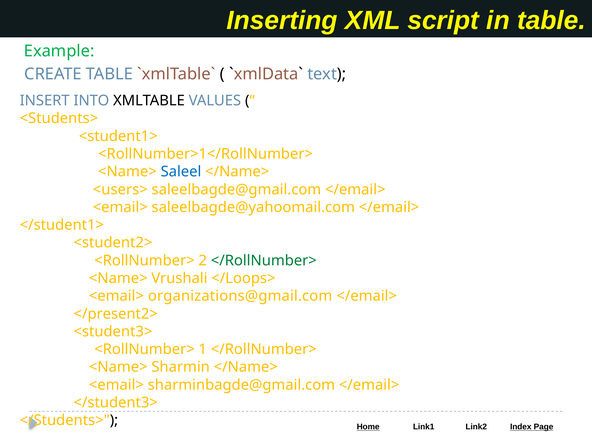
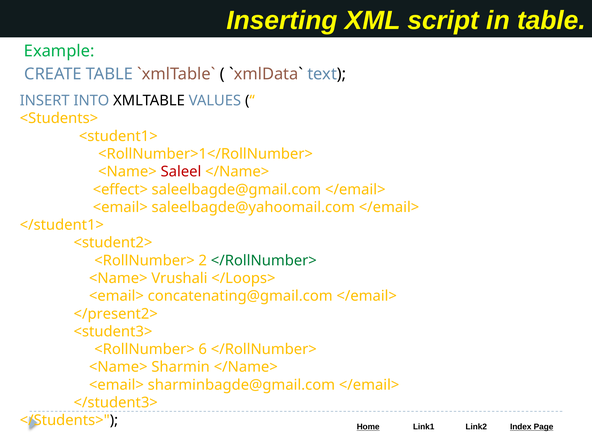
Saleel colour: blue -> red
<users>: <users> -> <effect>
organizations@gmail.com: organizations@gmail.com -> concatenating@gmail.com
1: 1 -> 6
